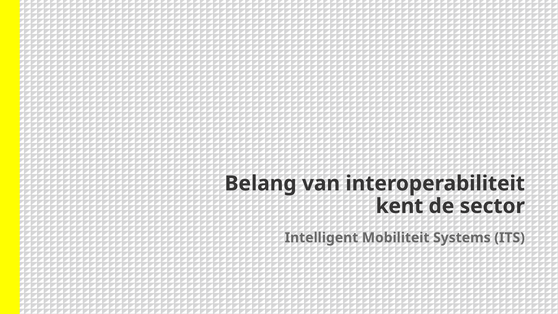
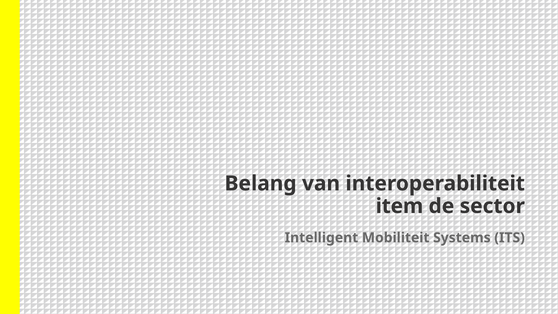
kent: kent -> item
